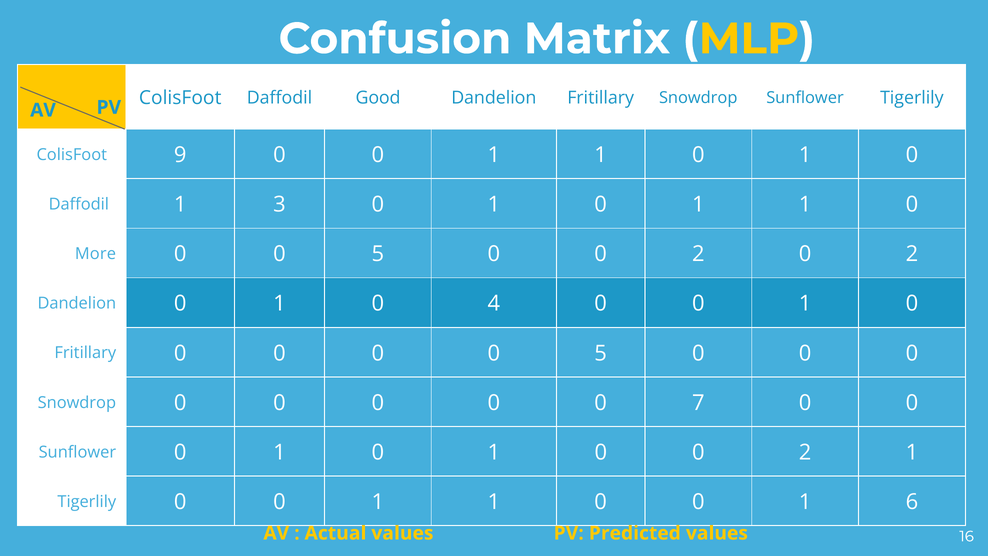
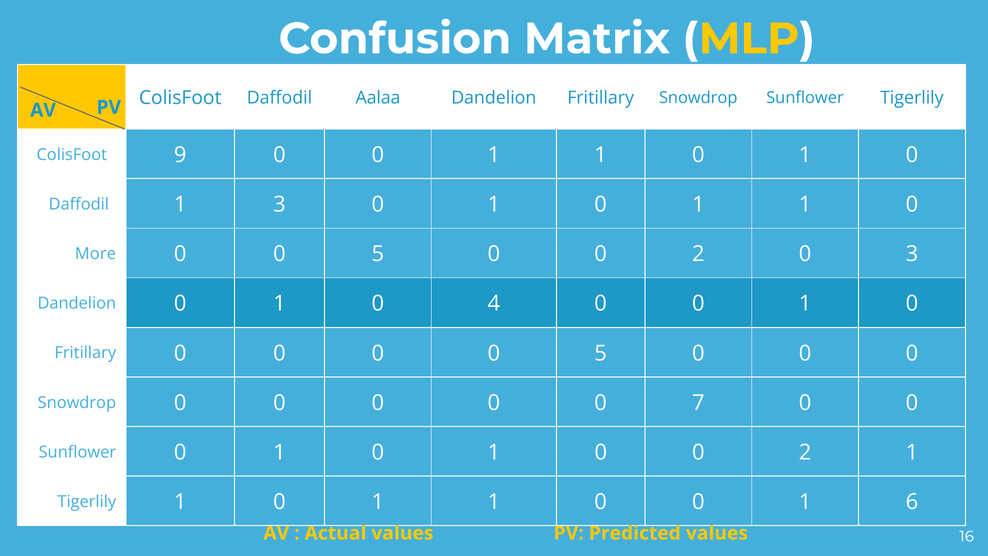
Good: Good -> Aalaa
2 0 2: 2 -> 3
Tigerlily 0: 0 -> 1
